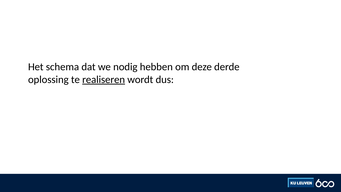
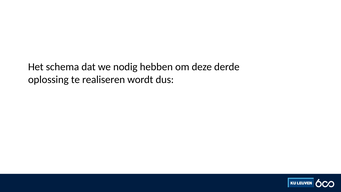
realiseren underline: present -> none
